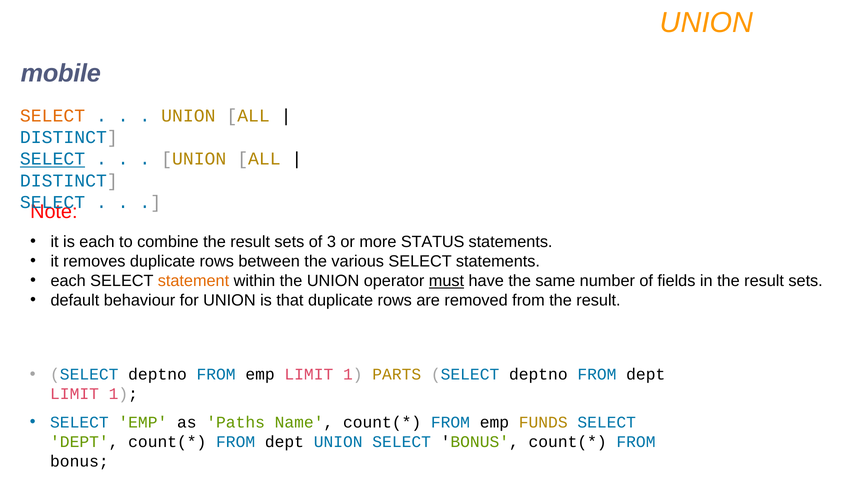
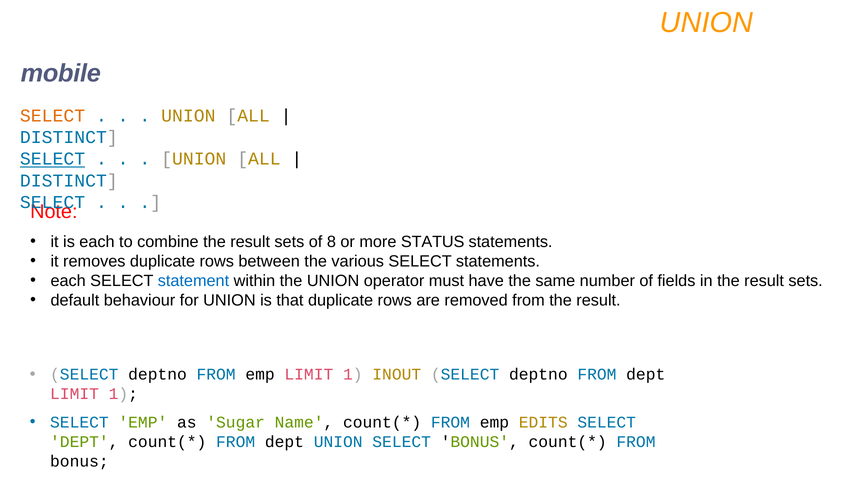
3: 3 -> 8
statement colour: orange -> blue
must underline: present -> none
PARTS: PARTS -> INOUT
Paths: Paths -> Sugar
FUNDS: FUNDS -> EDITS
